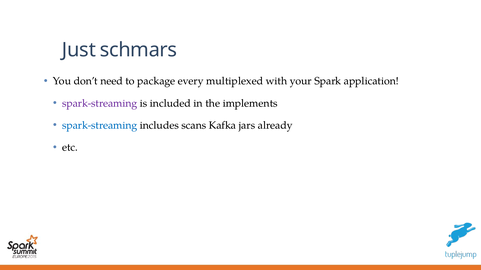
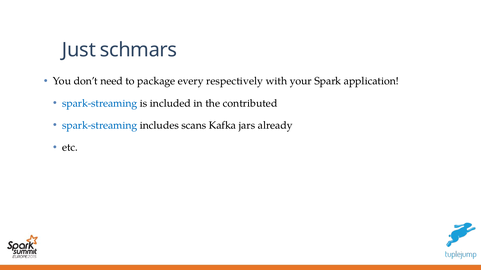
multiplexed: multiplexed -> respectively
spark-streaming at (100, 104) colour: purple -> blue
implements: implements -> contributed
